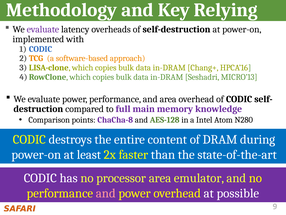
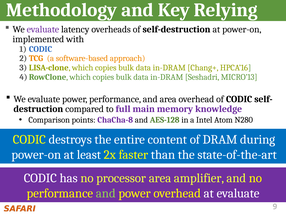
emulator: emulator -> amplifier
and at (106, 193) colour: pink -> light green
at possible: possible -> evaluate
